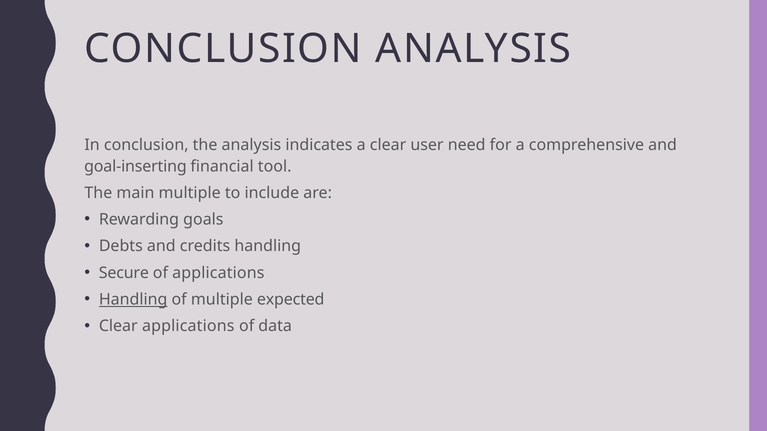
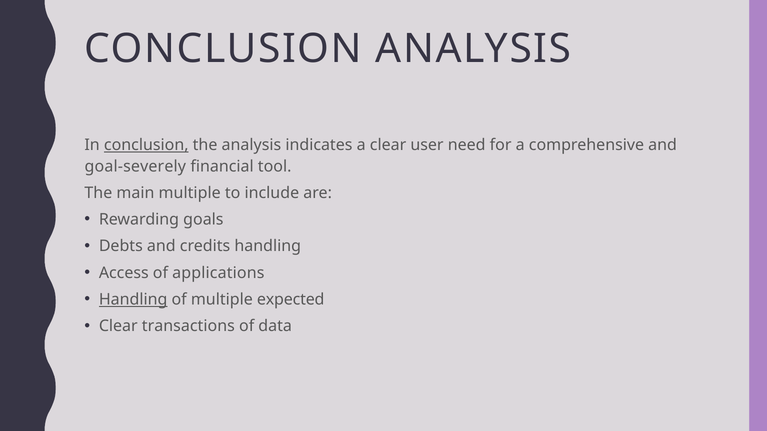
conclusion at (146, 145) underline: none -> present
goal-inserting: goal-inserting -> goal-severely
Secure: Secure -> Access
Clear applications: applications -> transactions
